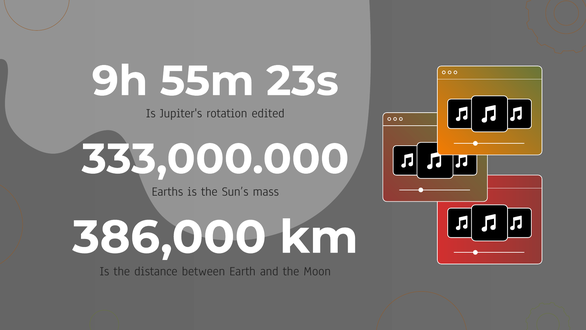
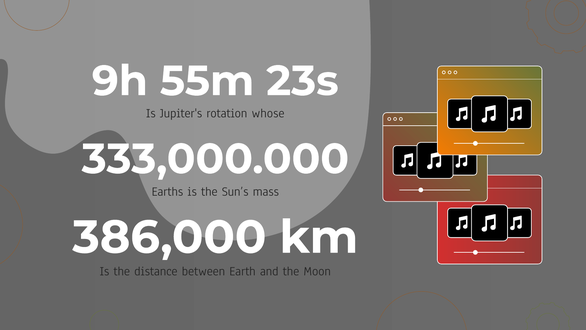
edited: edited -> whose
